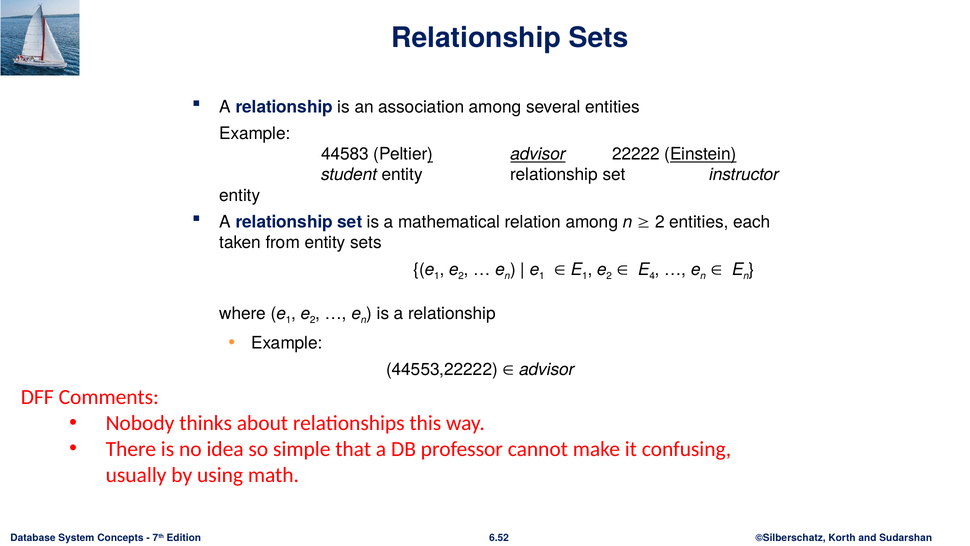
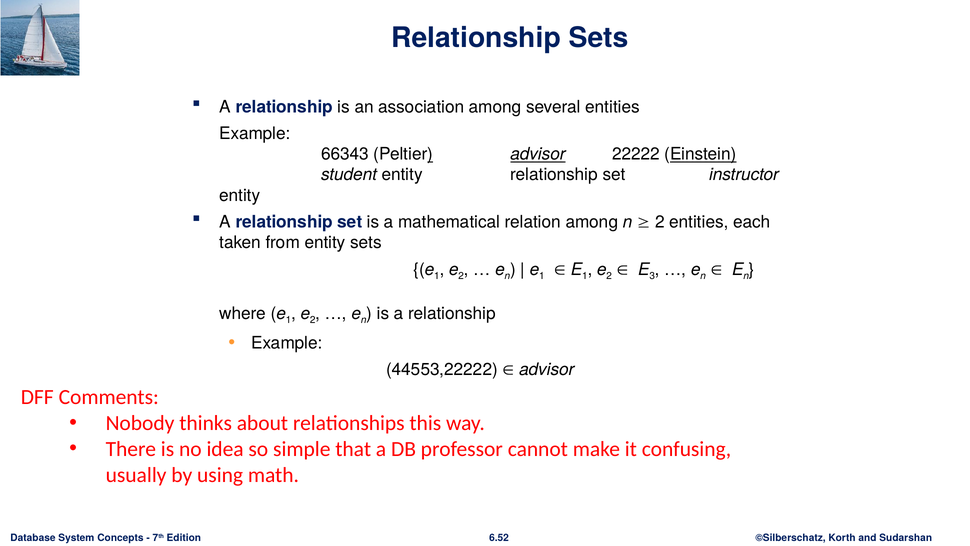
44583: 44583 -> 66343
4: 4 -> 3
